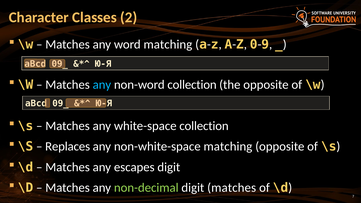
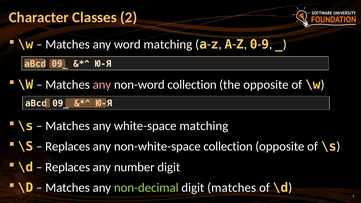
any at (102, 85) colour: light blue -> pink
white-space collection: collection -> matching
non-white-space matching: matching -> collection
Мatches at (68, 167): Мatches -> Replaces
escapes: escapes -> number
